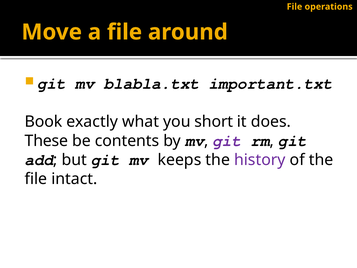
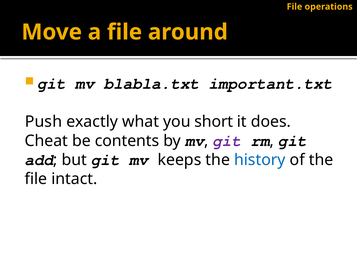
Book: Book -> Push
These: These -> Cheat
history colour: purple -> blue
